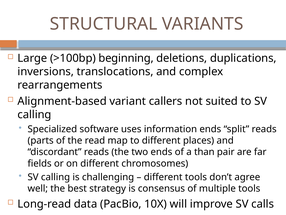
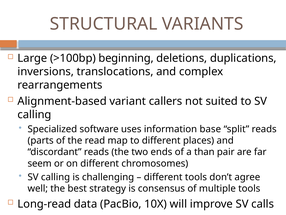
information ends: ends -> base
fields: fields -> seem
